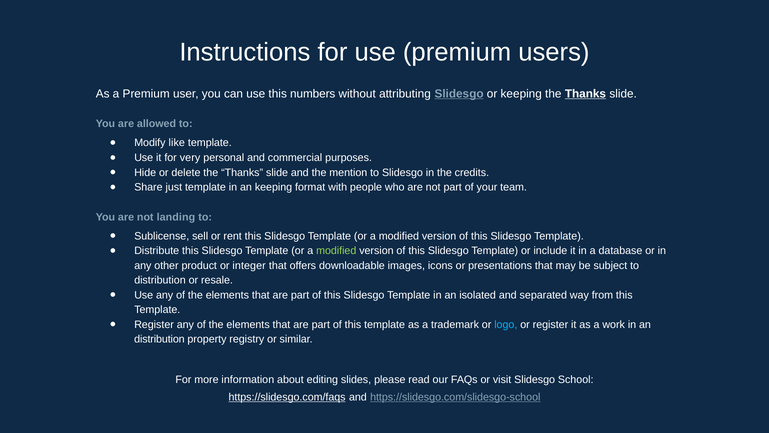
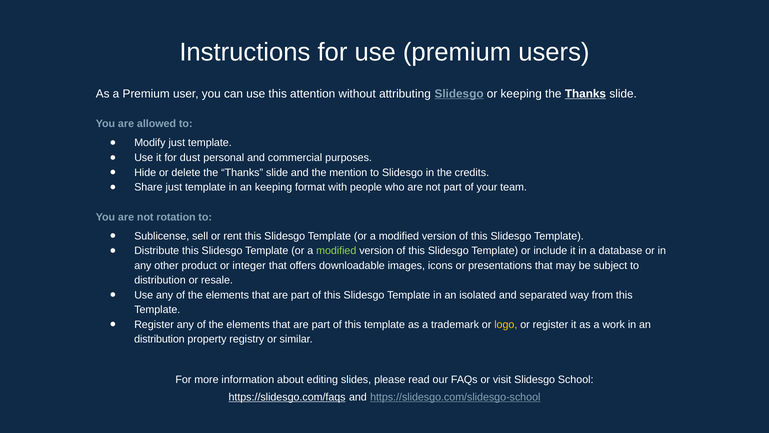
numbers: numbers -> attention
Modify like: like -> just
very: very -> dust
landing: landing -> rotation
logo colour: light blue -> yellow
